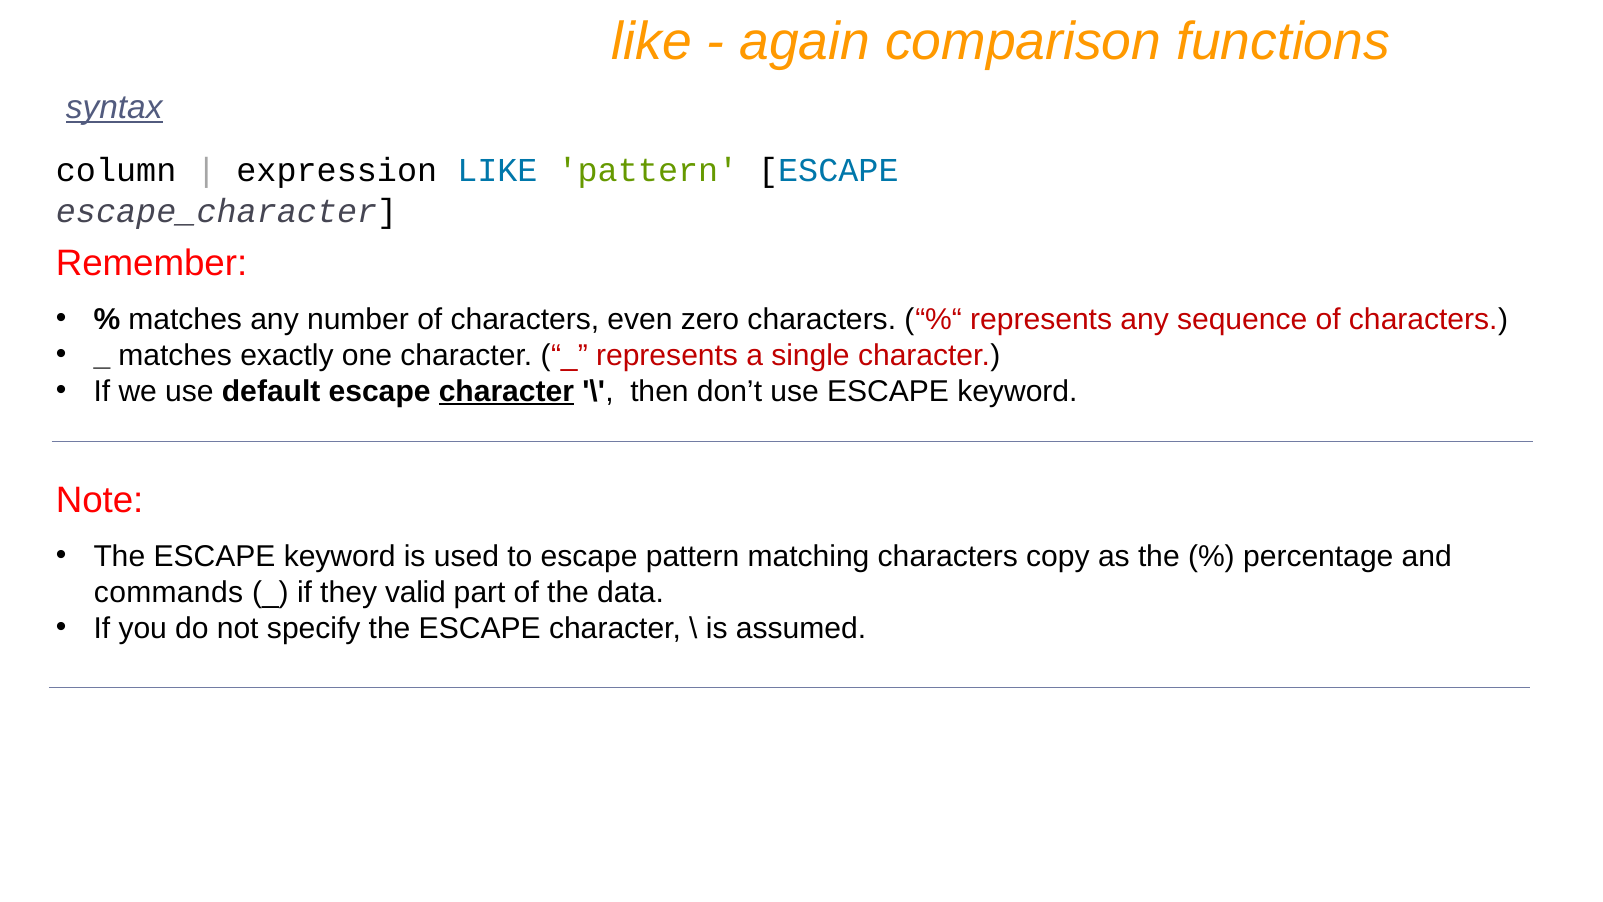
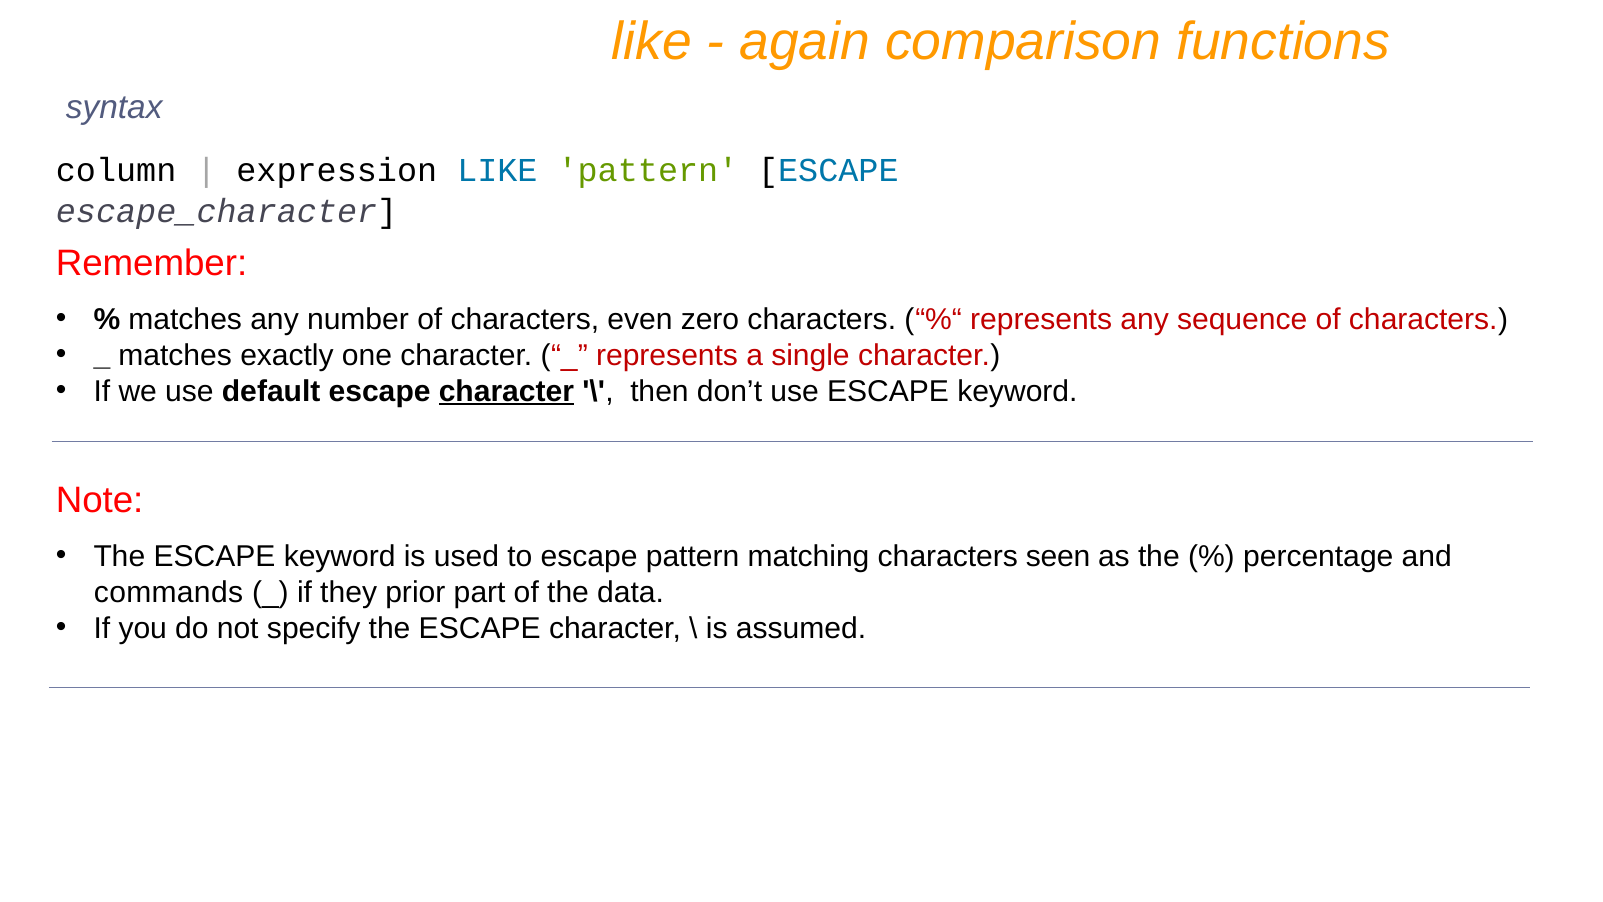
syntax underline: present -> none
copy: copy -> seen
valid: valid -> prior
